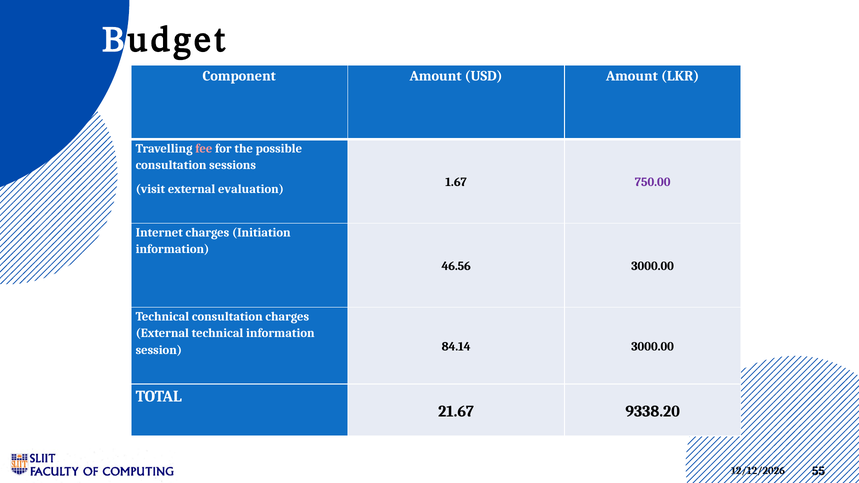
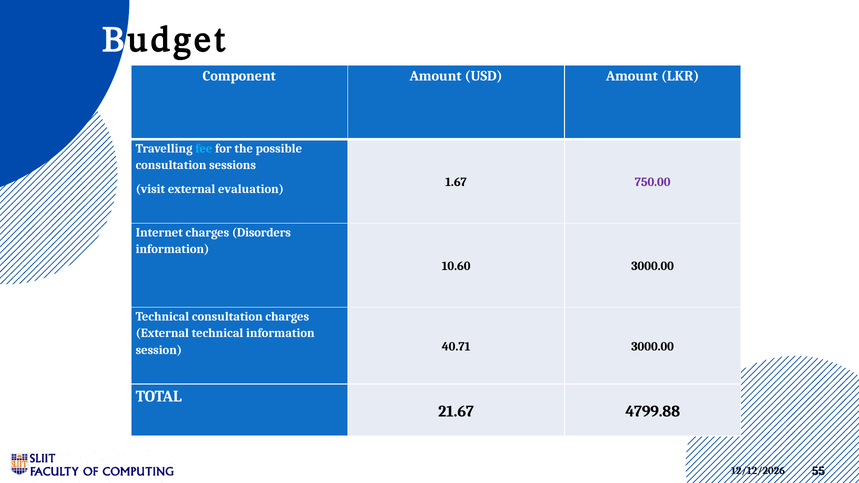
fee colour: pink -> light blue
Initiation: Initiation -> Disorders
46.56: 46.56 -> 10.60
84.14: 84.14 -> 40.71
9338.20: 9338.20 -> 4799.88
